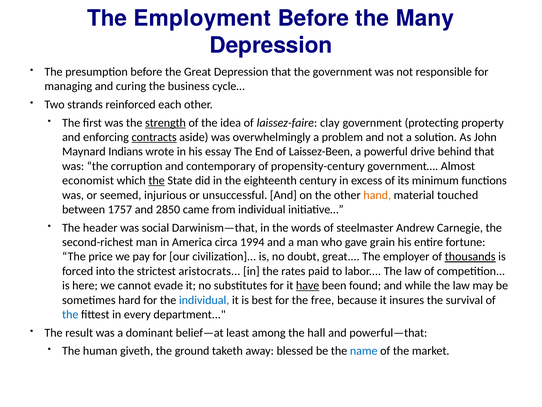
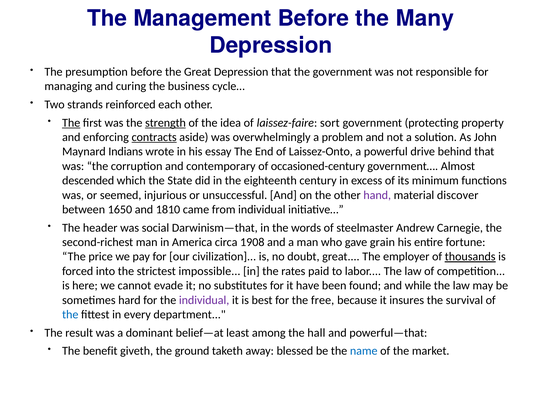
Employment: Employment -> Management
The at (71, 123) underline: none -> present
clay: clay -> sort
Laissez-Been: Laissez-Been -> Laissez-Onto
propensity-century: propensity-century -> occasioned-century
economist: economist -> descended
the at (157, 180) underline: present -> none
hand colour: orange -> purple
touched: touched -> discover
1757: 1757 -> 1650
2850: 2850 -> 1810
1994: 1994 -> 1908
aristocrats: aristocrats -> impossible
have underline: present -> none
individual at (204, 300) colour: blue -> purple
human: human -> benefit
